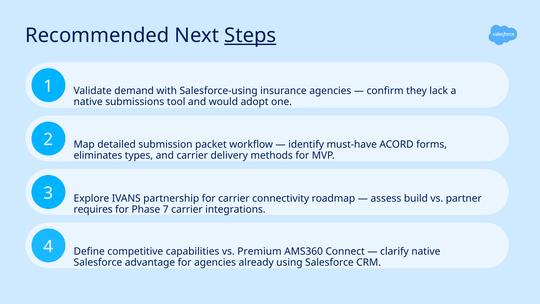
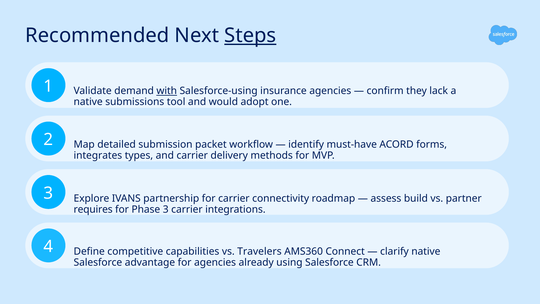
with underline: none -> present
eliminates: eliminates -> integrates
Phase 7: 7 -> 3
Premium: Premium -> Travelers
